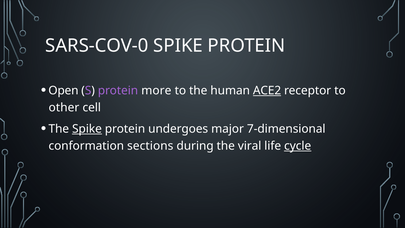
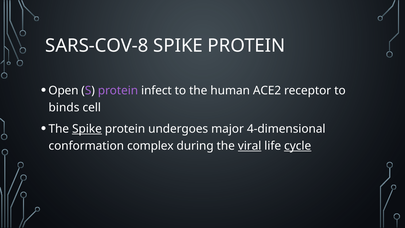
SARS-COV-0: SARS-COV-0 -> SARS-COV-8
more: more -> infect
ACE2 underline: present -> none
other: other -> binds
7-dimensional: 7-dimensional -> 4-dimensional
sections: sections -> complex
viral underline: none -> present
